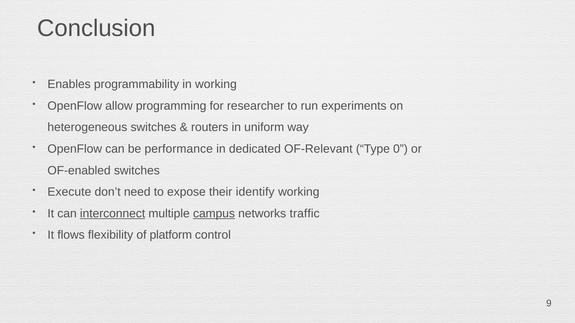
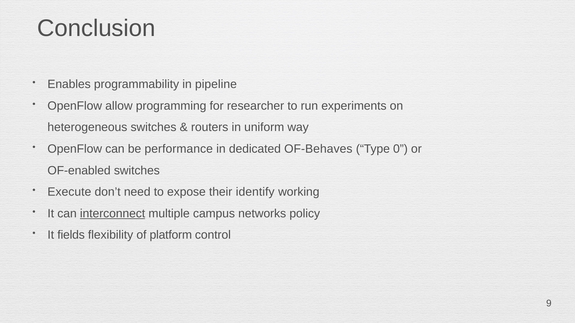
in working: working -> pipeline
OF-Relevant: OF-Relevant -> OF-Behaves
campus underline: present -> none
traffic: traffic -> policy
flows: flows -> fields
